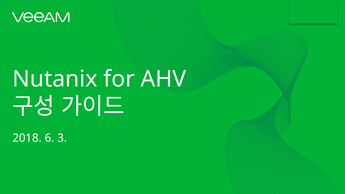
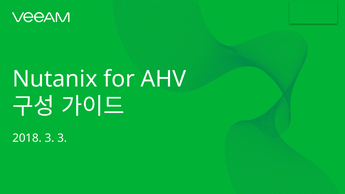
2018 6: 6 -> 3
